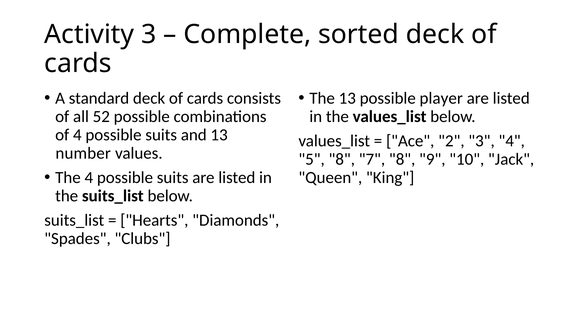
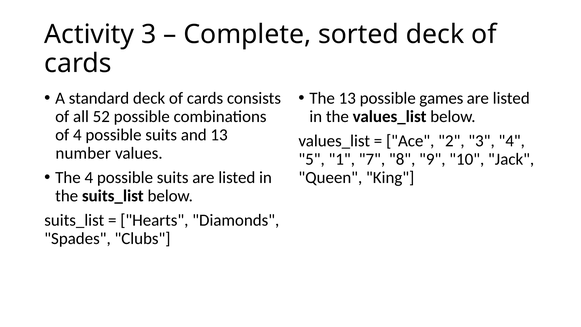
player: player -> games
5 8: 8 -> 1
